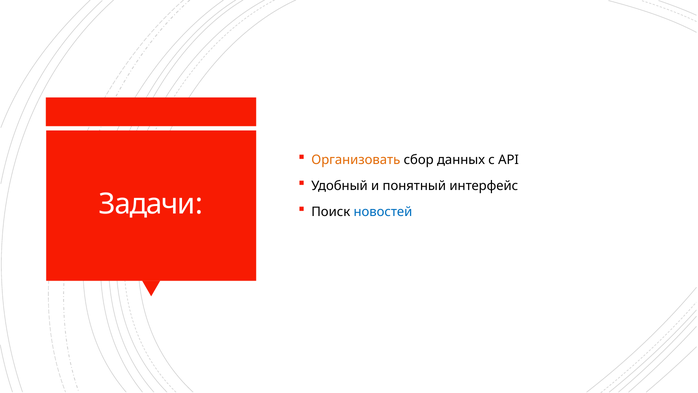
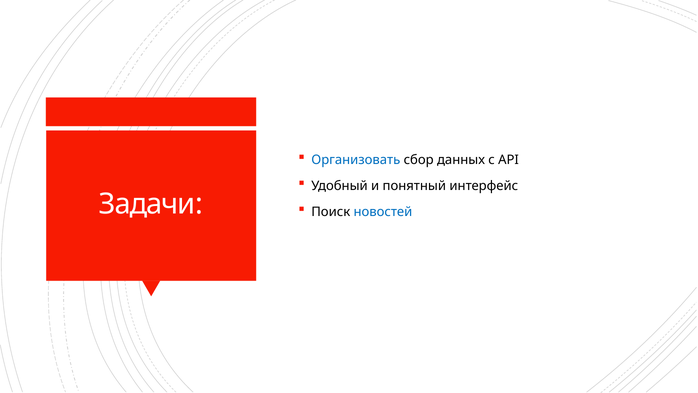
Организовать colour: orange -> blue
